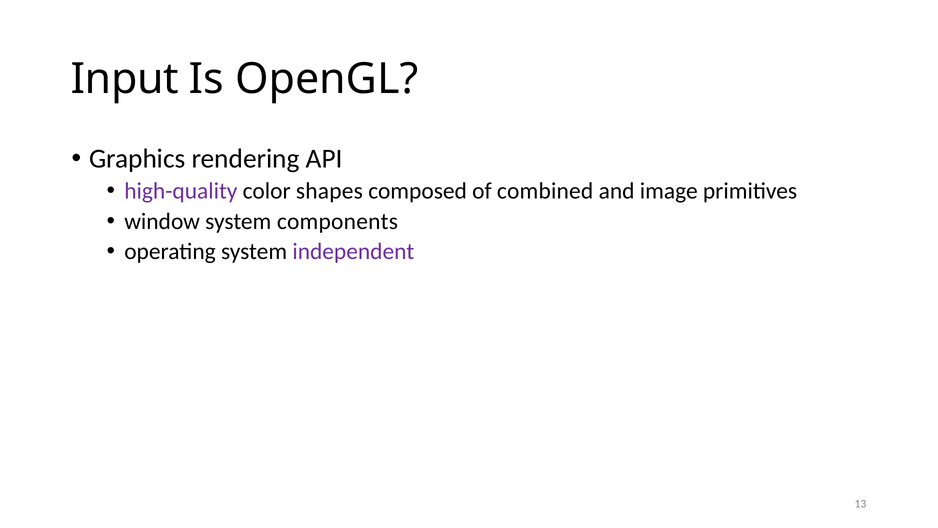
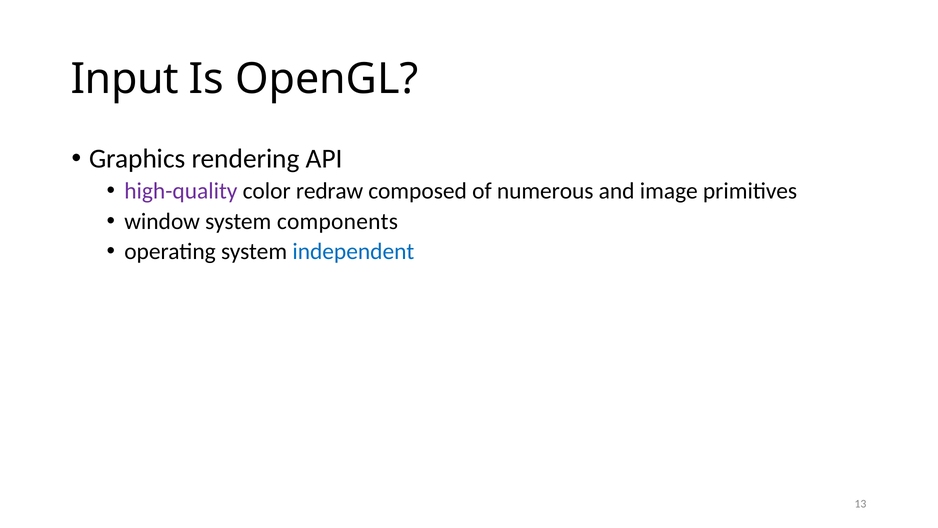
shapes: shapes -> redraw
combined: combined -> numerous
independent colour: purple -> blue
